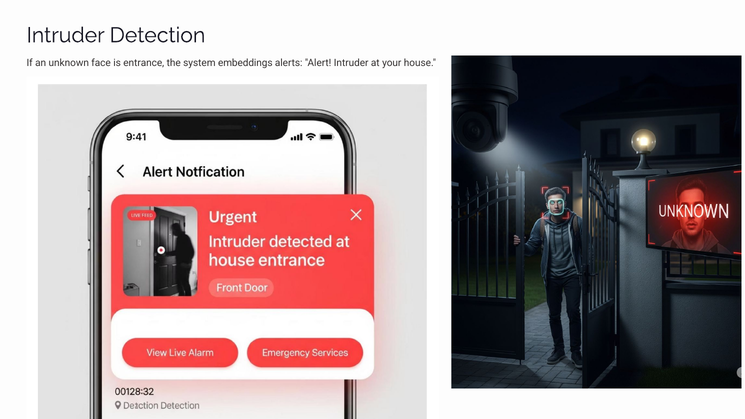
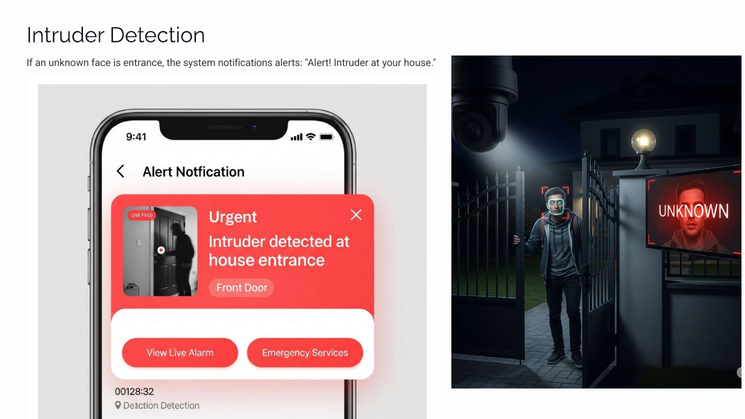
embeddings: embeddings -> notifications
